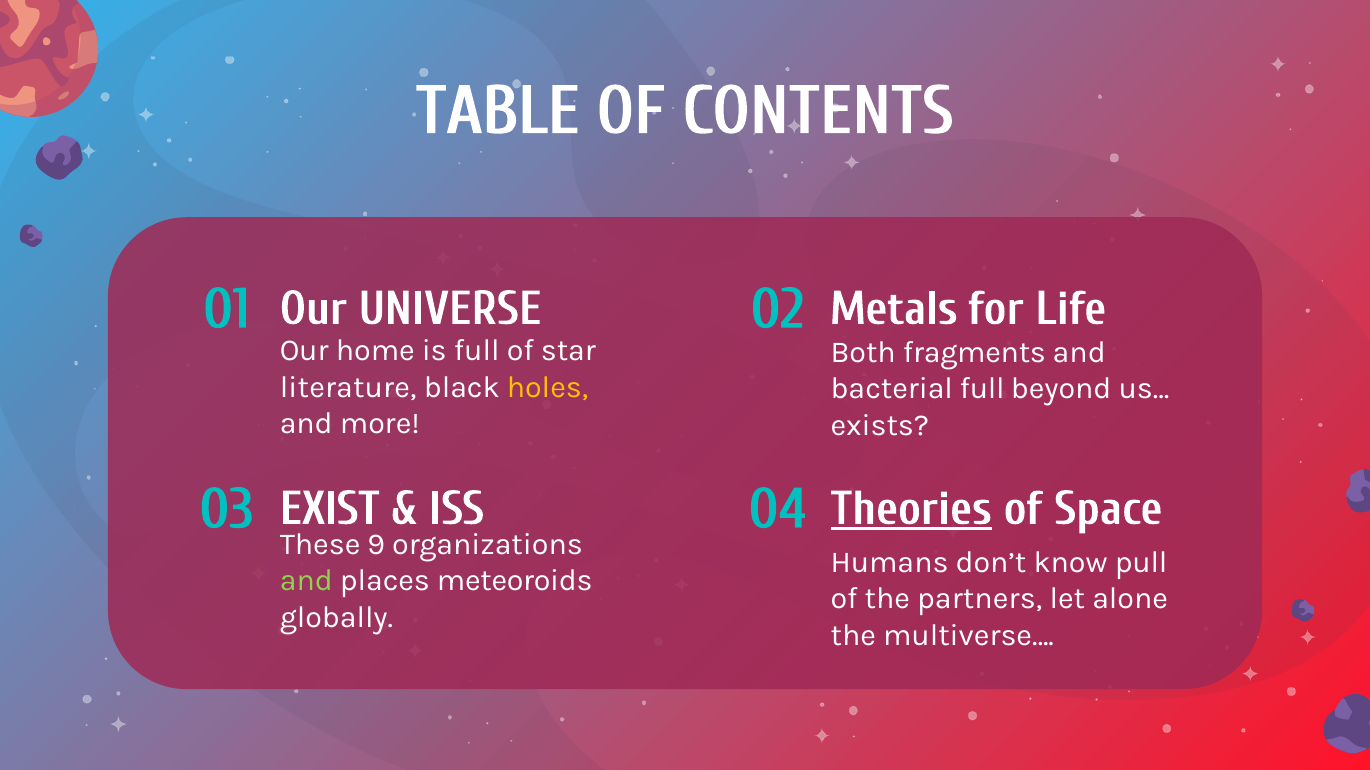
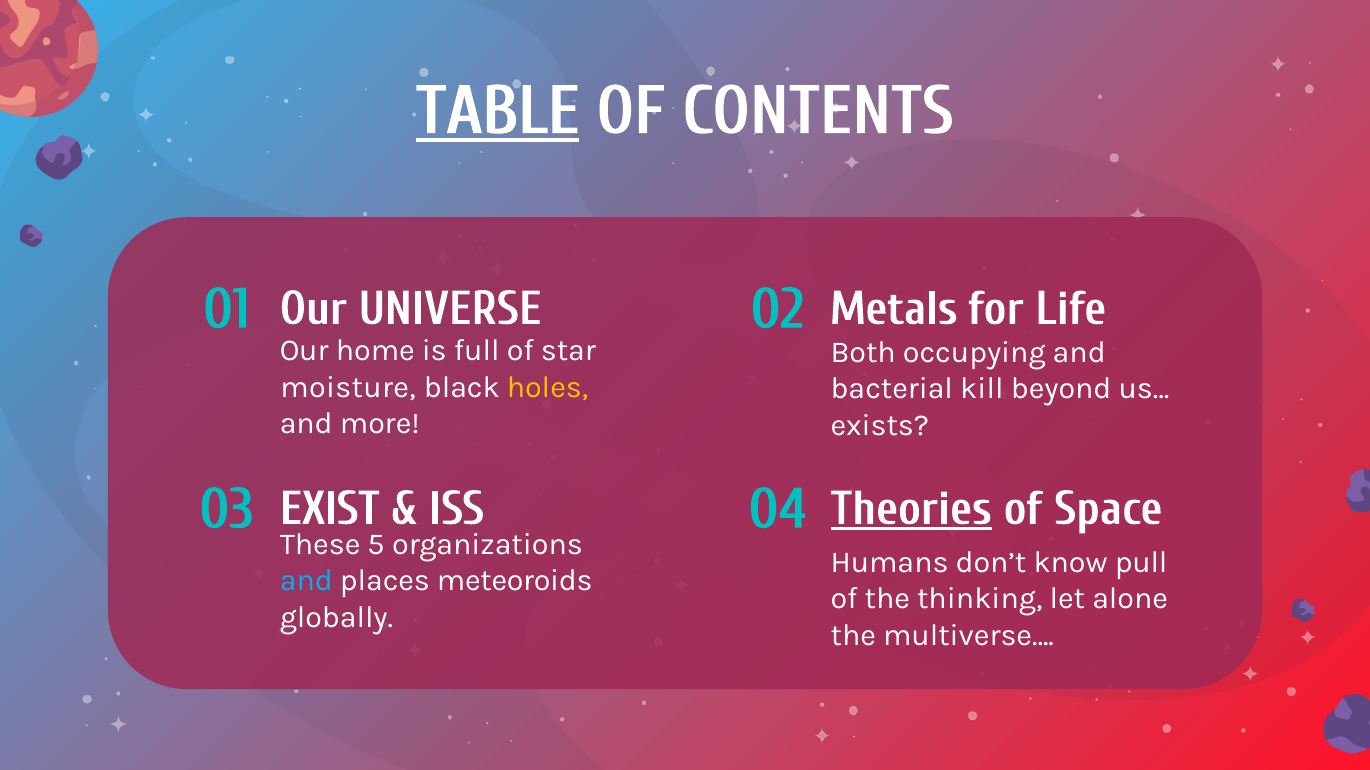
TABLE underline: none -> present
fragments: fragments -> occupying
literature: literature -> moisture
bacterial full: full -> kill
9: 9 -> 5
and at (306, 581) colour: light green -> light blue
partners: partners -> thinking
